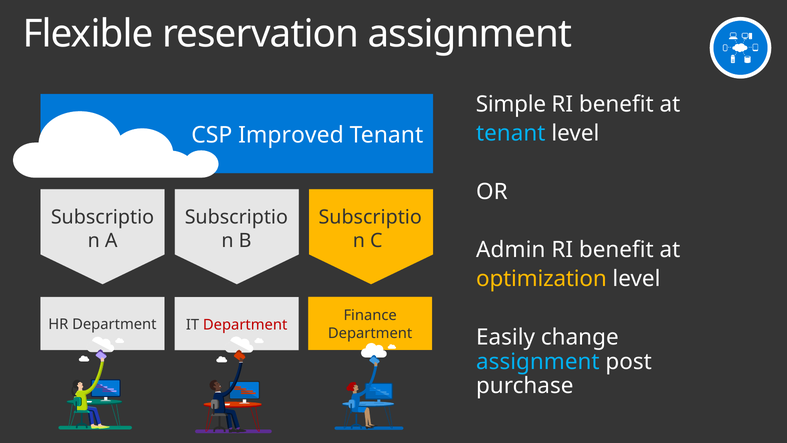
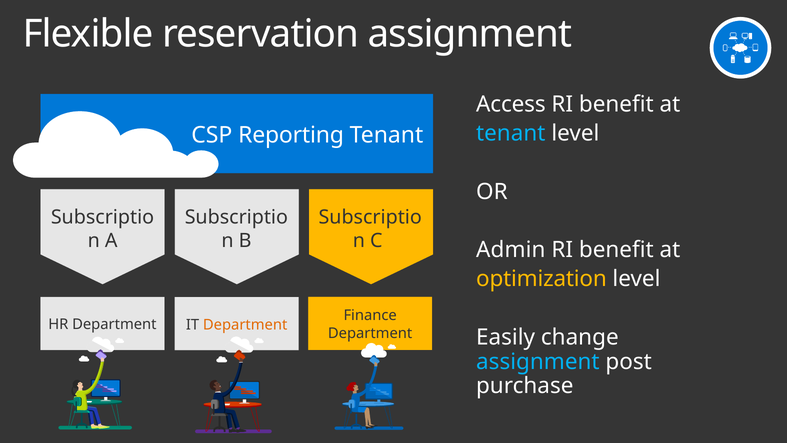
Simple: Simple -> Access
Improved: Improved -> Reporting
Department at (245, 324) colour: red -> orange
